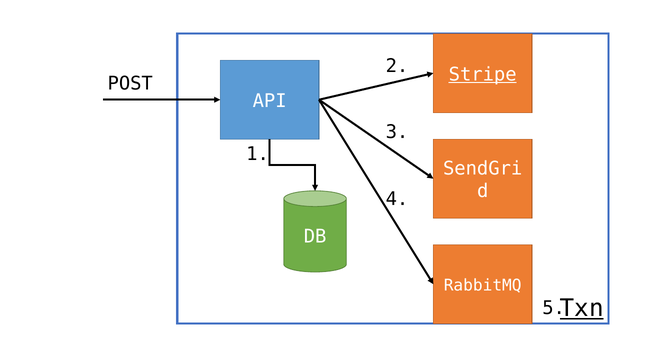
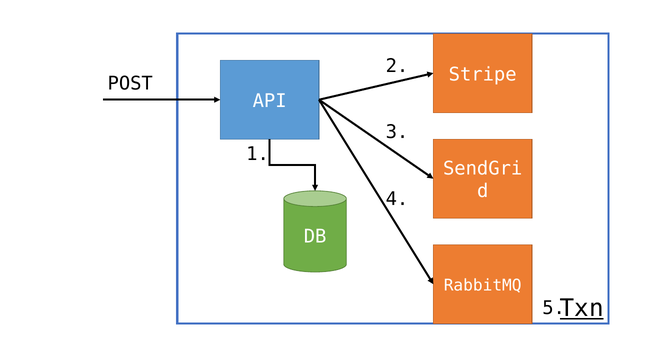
Stripe underline: present -> none
